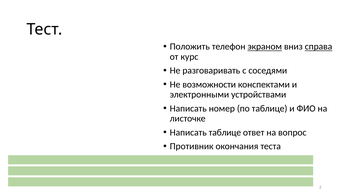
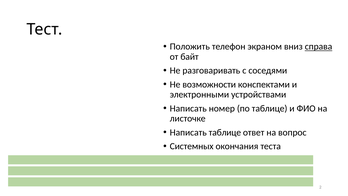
экраном underline: present -> none
курс: курс -> байт
Противник: Противник -> Системных
